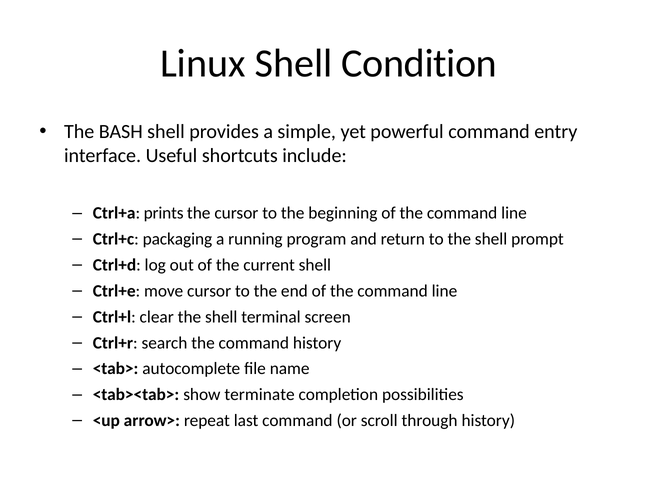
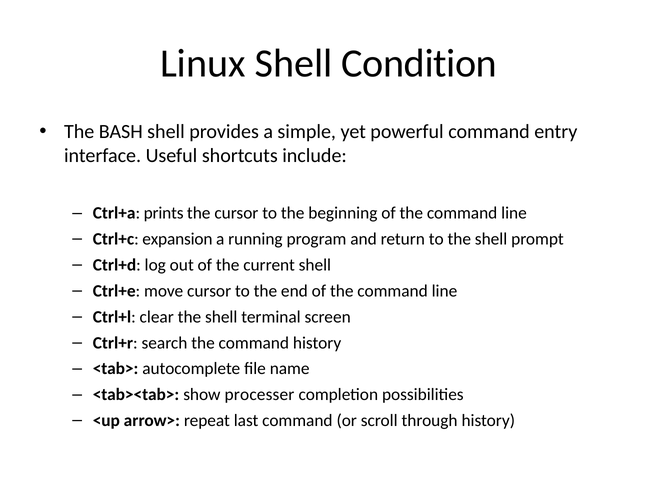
packaging: packaging -> expansion
terminate: terminate -> processer
